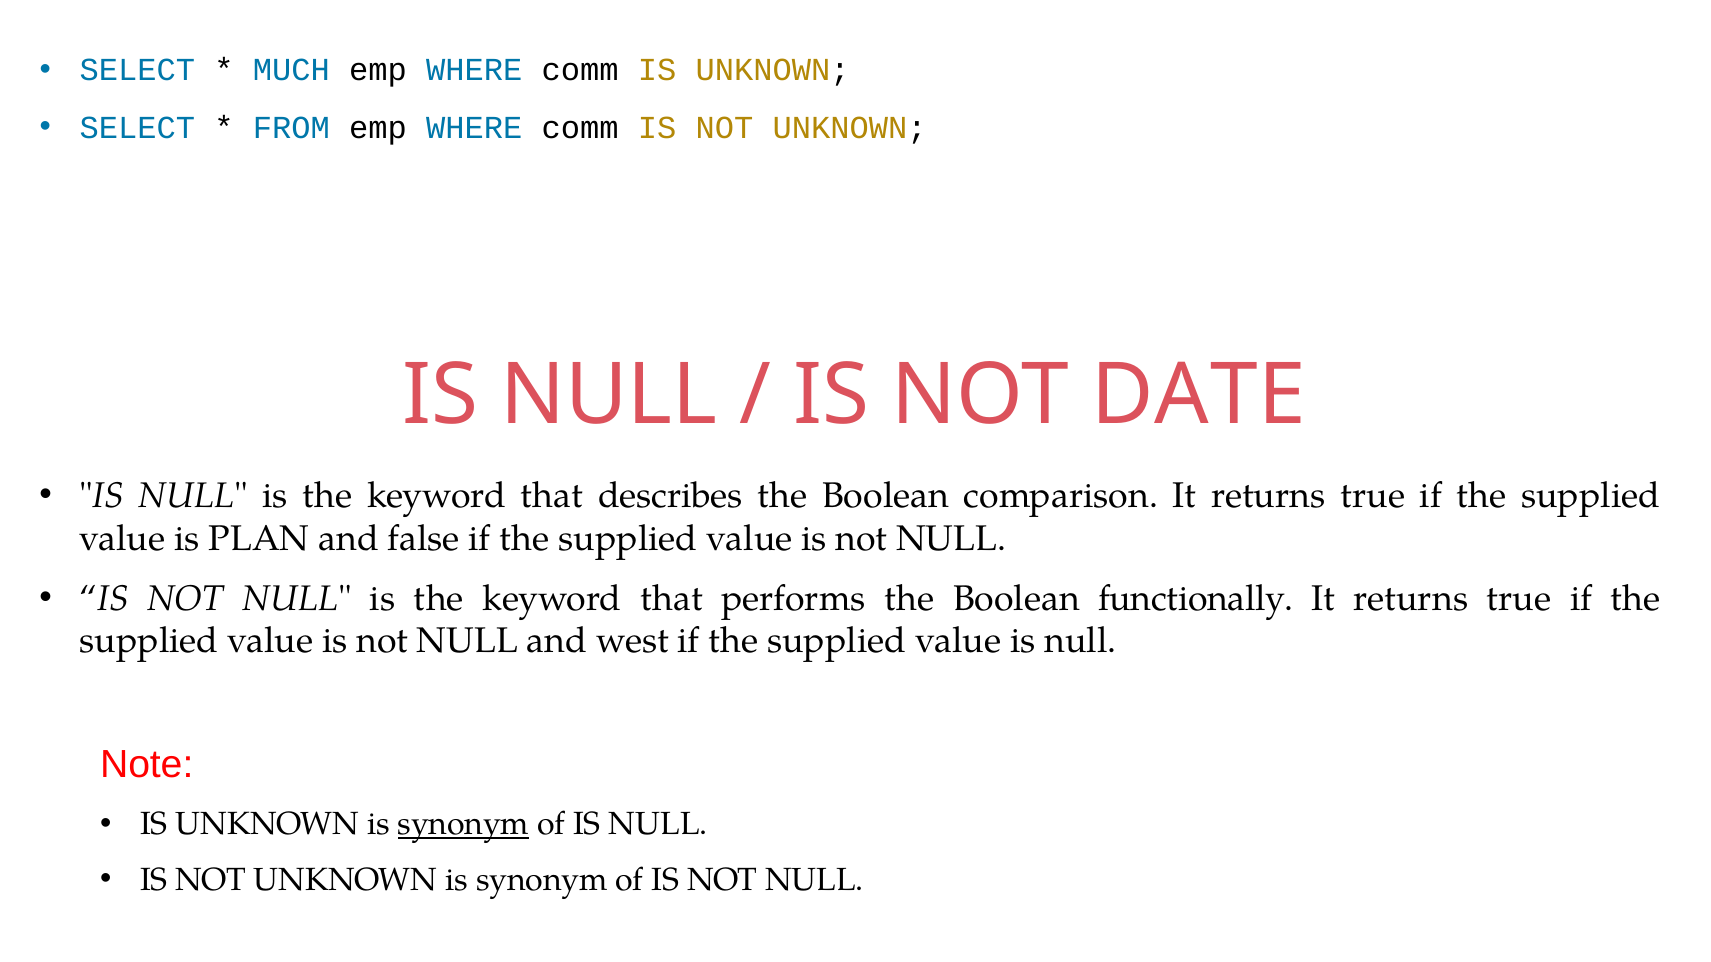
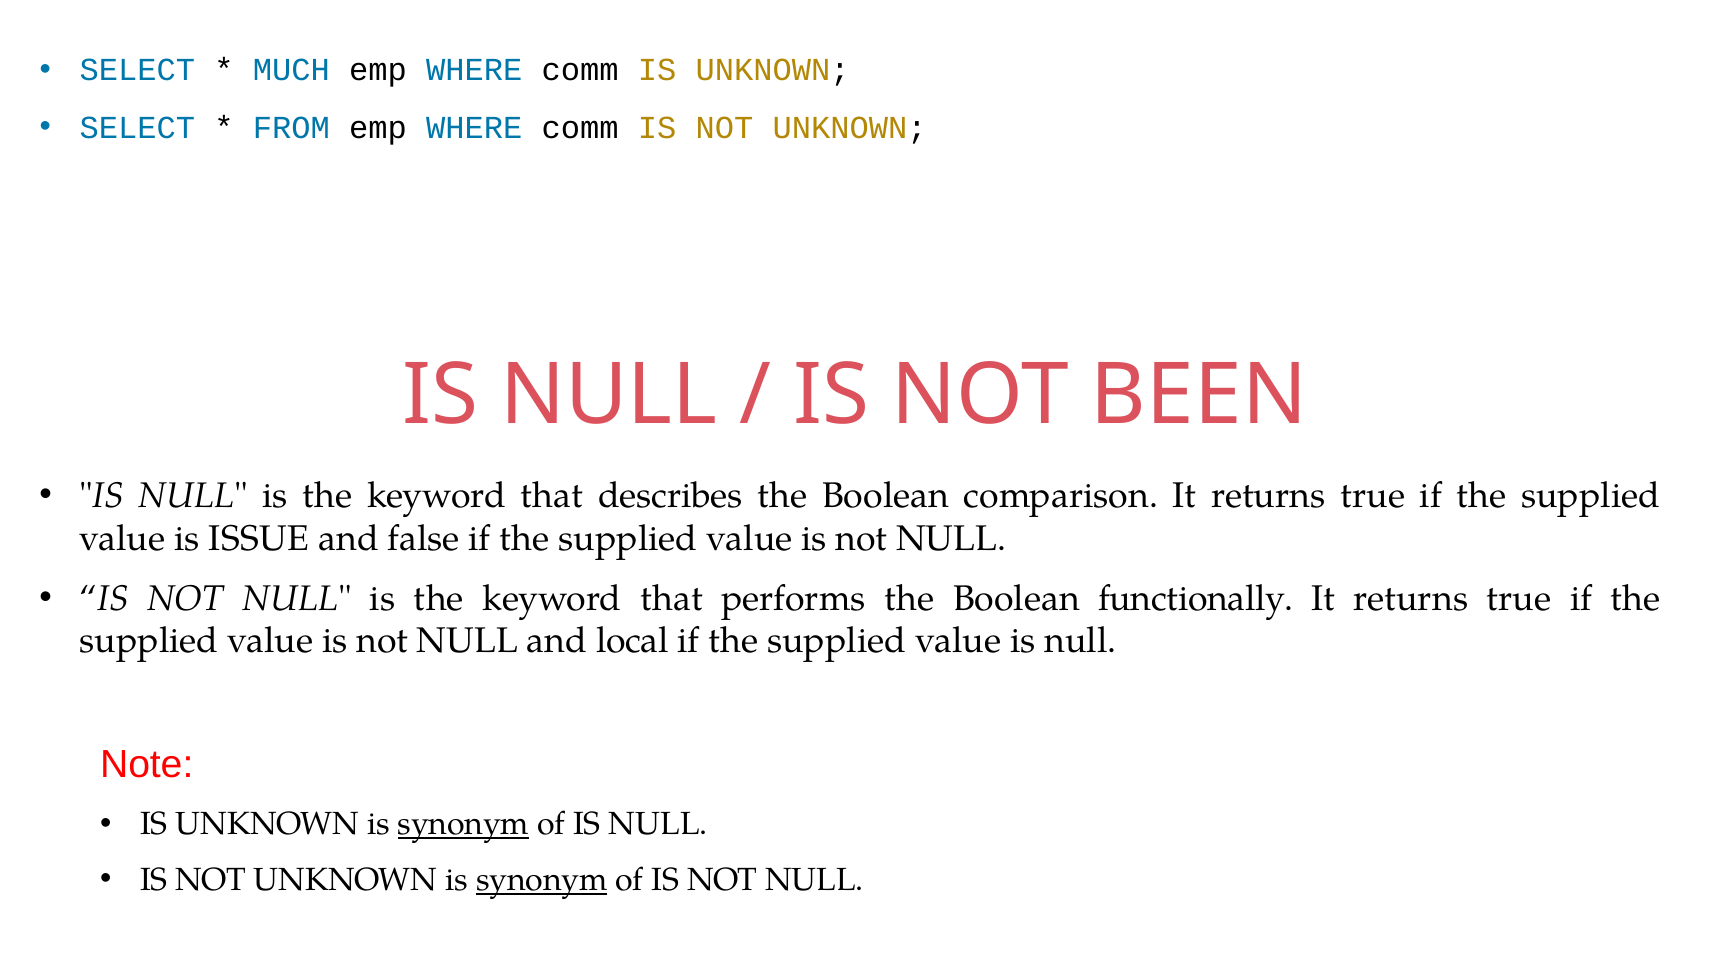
DATE: DATE -> BEEN
PLAN: PLAN -> ISSUE
west: west -> local
synonym at (542, 880) underline: none -> present
